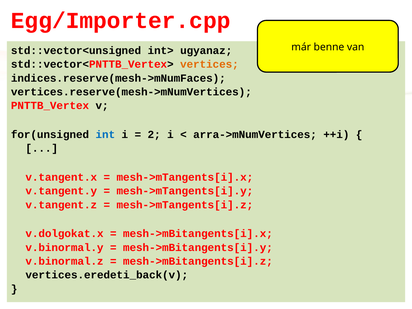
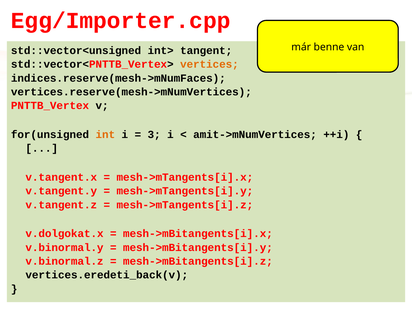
ugyanaz: ugyanaz -> tangent
int colour: blue -> orange
2: 2 -> 3
arra->mNumVertices: arra->mNumVertices -> amit->mNumVertices
